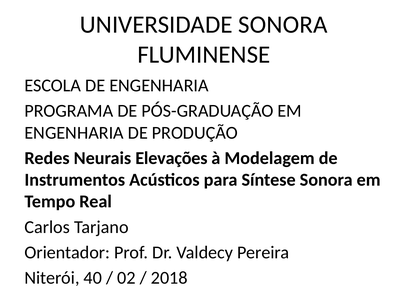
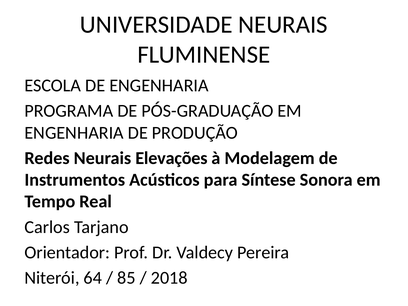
UNIVERSIDADE SONORA: SONORA -> NEURAIS
40: 40 -> 64
02: 02 -> 85
